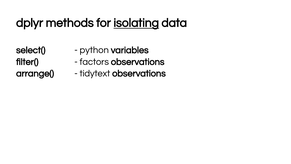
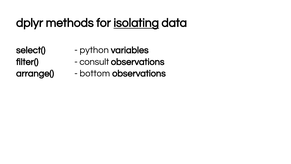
factors: factors -> consult
tidytext: tidytext -> bottom
